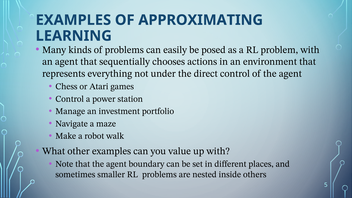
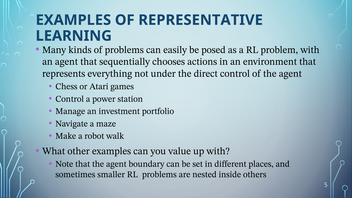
APPROXIMATING: APPROXIMATING -> REPRESENTATIVE
